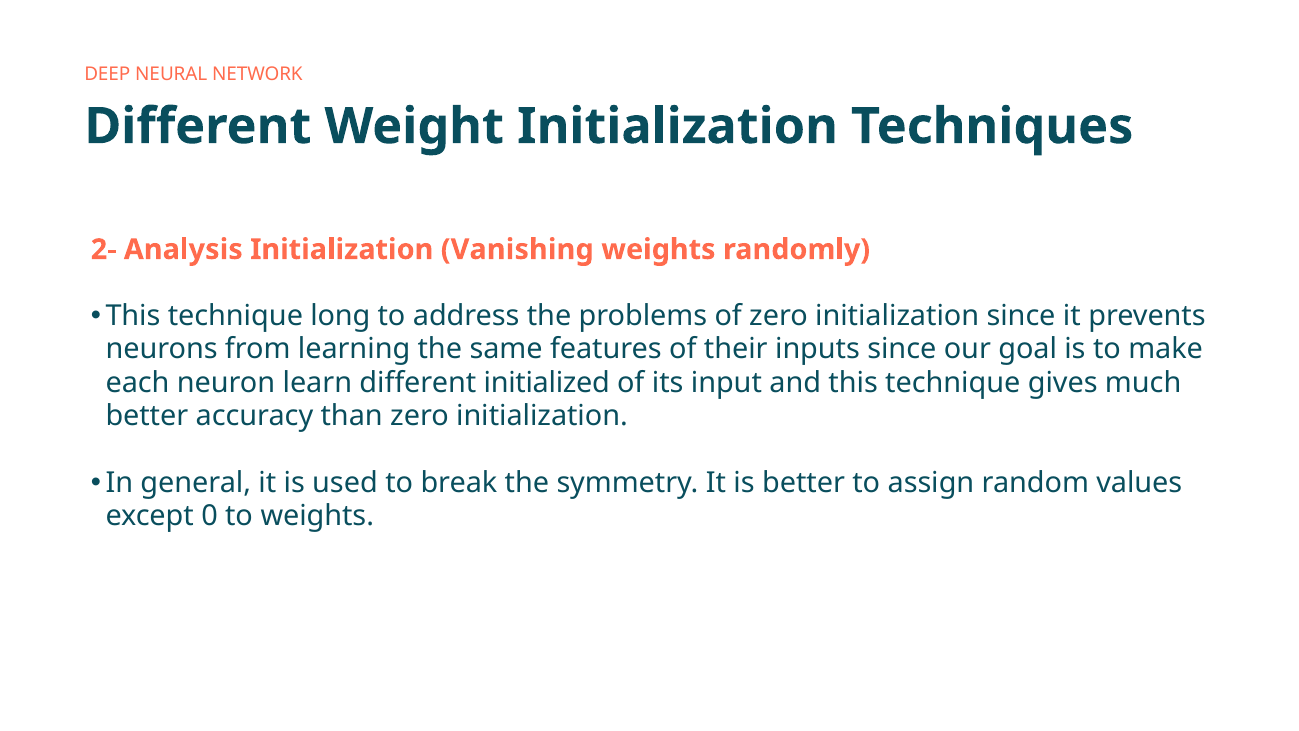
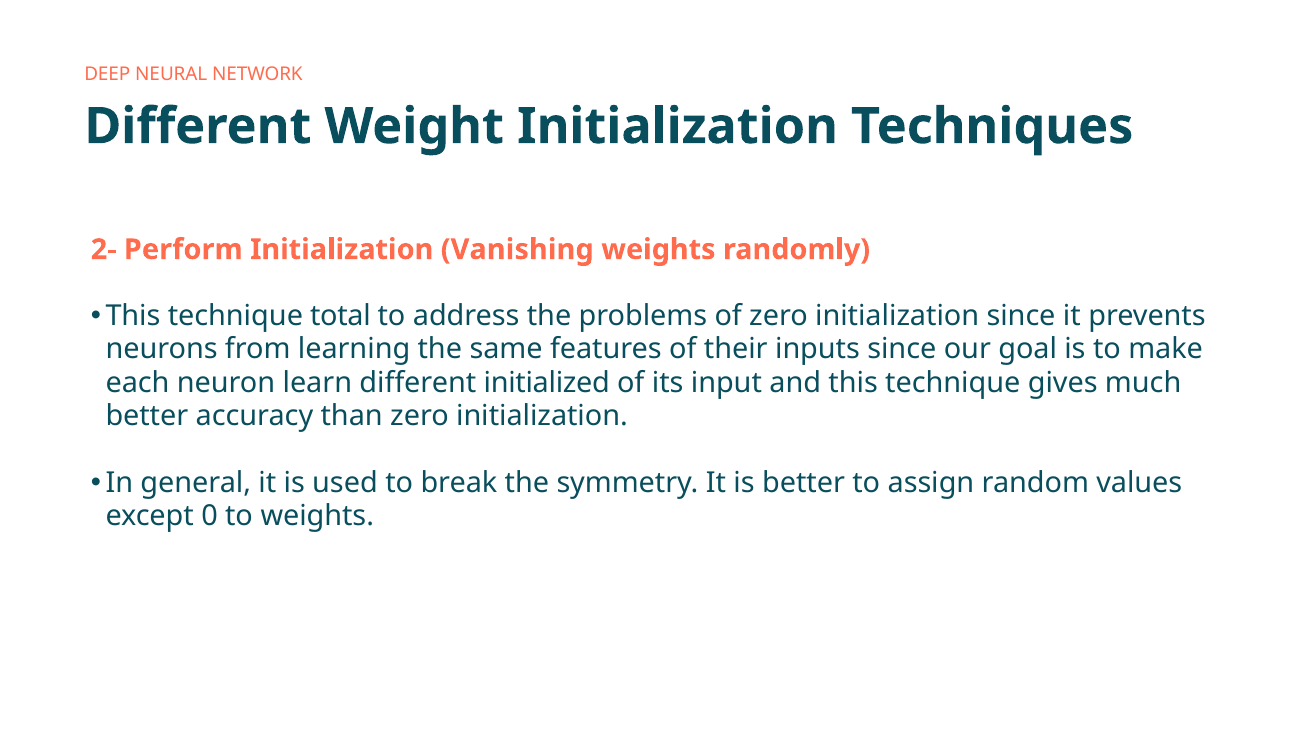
Analysis: Analysis -> Perform
long: long -> total
